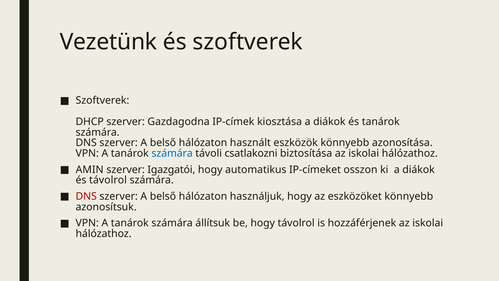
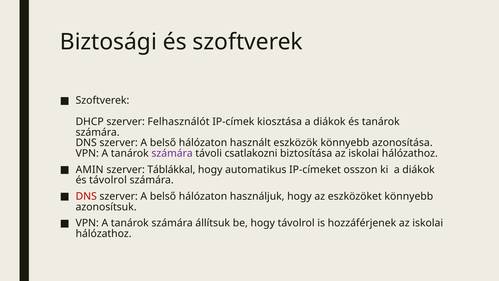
Vezetünk: Vezetünk -> Biztosági
Gazdagodna: Gazdagodna -> Felhasználót
számára at (172, 153) colour: blue -> purple
Igazgatói: Igazgatói -> Táblákkal
